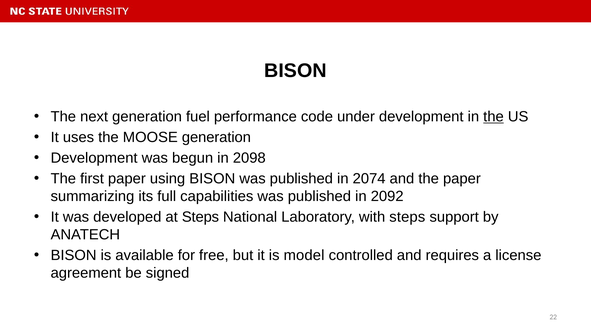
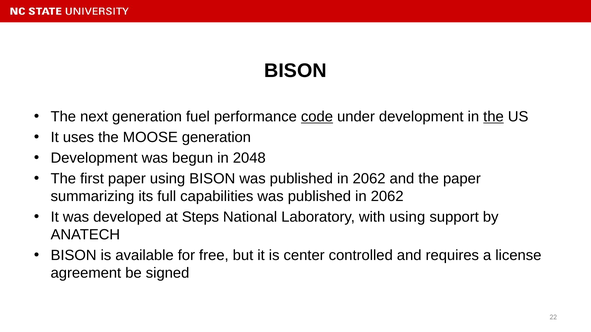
code underline: none -> present
2098: 2098 -> 2048
2074 at (369, 179): 2074 -> 2062
2092 at (387, 197): 2092 -> 2062
with steps: steps -> using
model: model -> center
